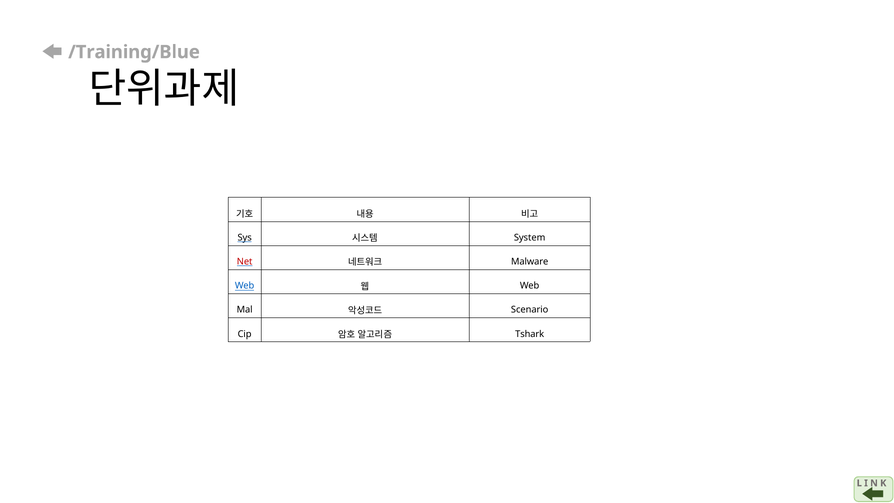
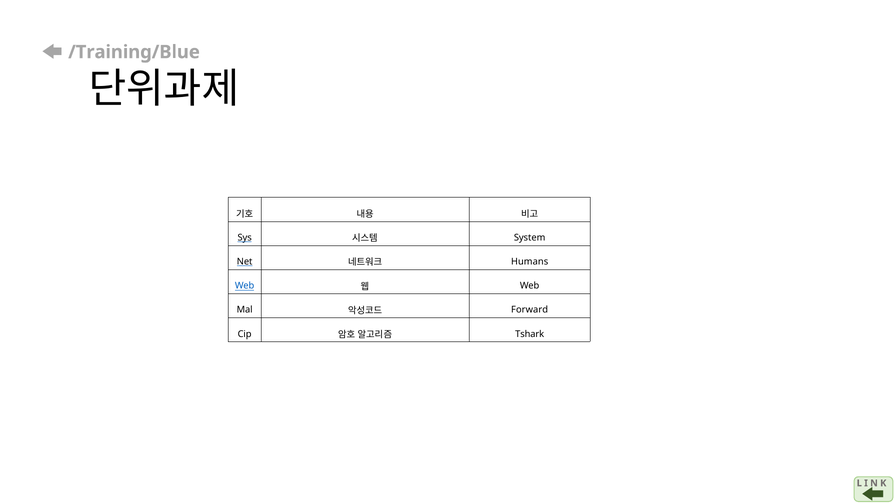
Net colour: red -> black
Malware: Malware -> Humans
Scenario: Scenario -> Forward
